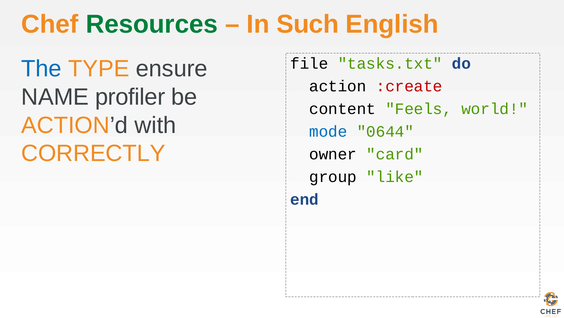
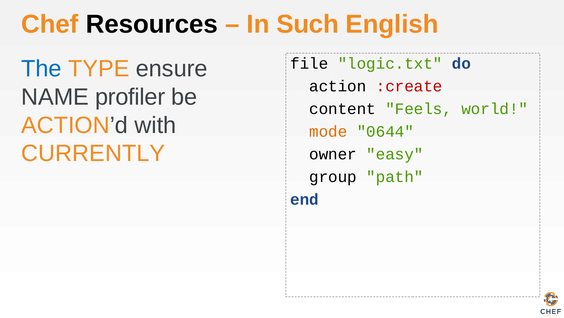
Resources colour: green -> black
tasks.txt: tasks.txt -> logic.txt
mode colour: blue -> orange
CORRECTLY: CORRECTLY -> CURRENTLY
card: card -> easy
like: like -> path
